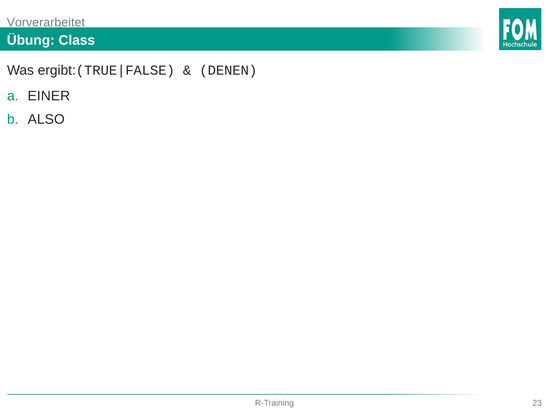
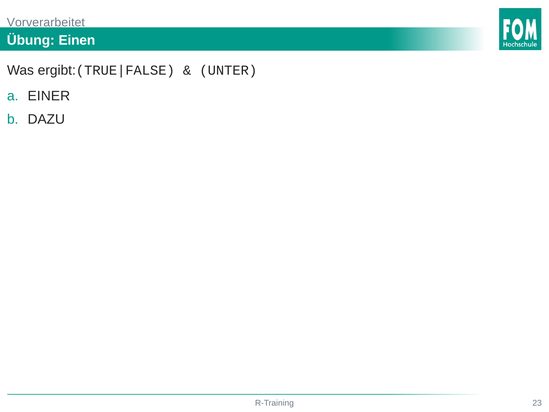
Class: Class -> Einen
DENEN: DENEN -> UNTER
ALSO: ALSO -> DAZU
